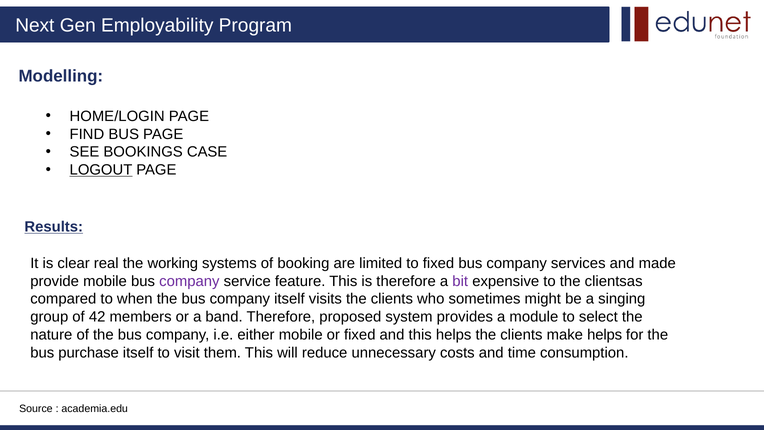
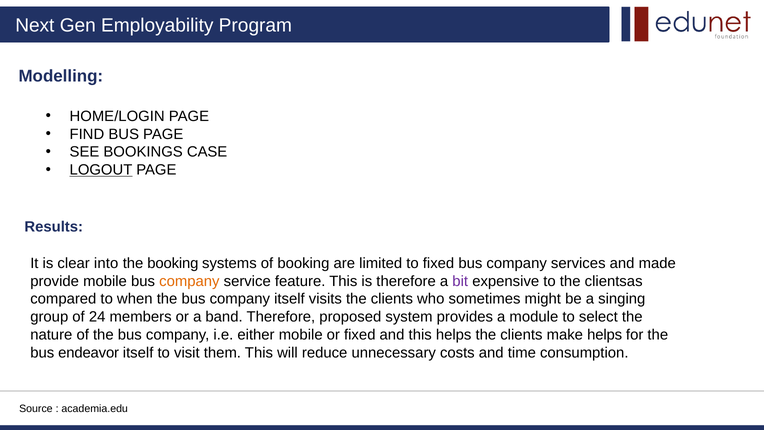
Results underline: present -> none
real: real -> into
the working: working -> booking
company at (189, 281) colour: purple -> orange
42: 42 -> 24
purchase: purchase -> endeavor
